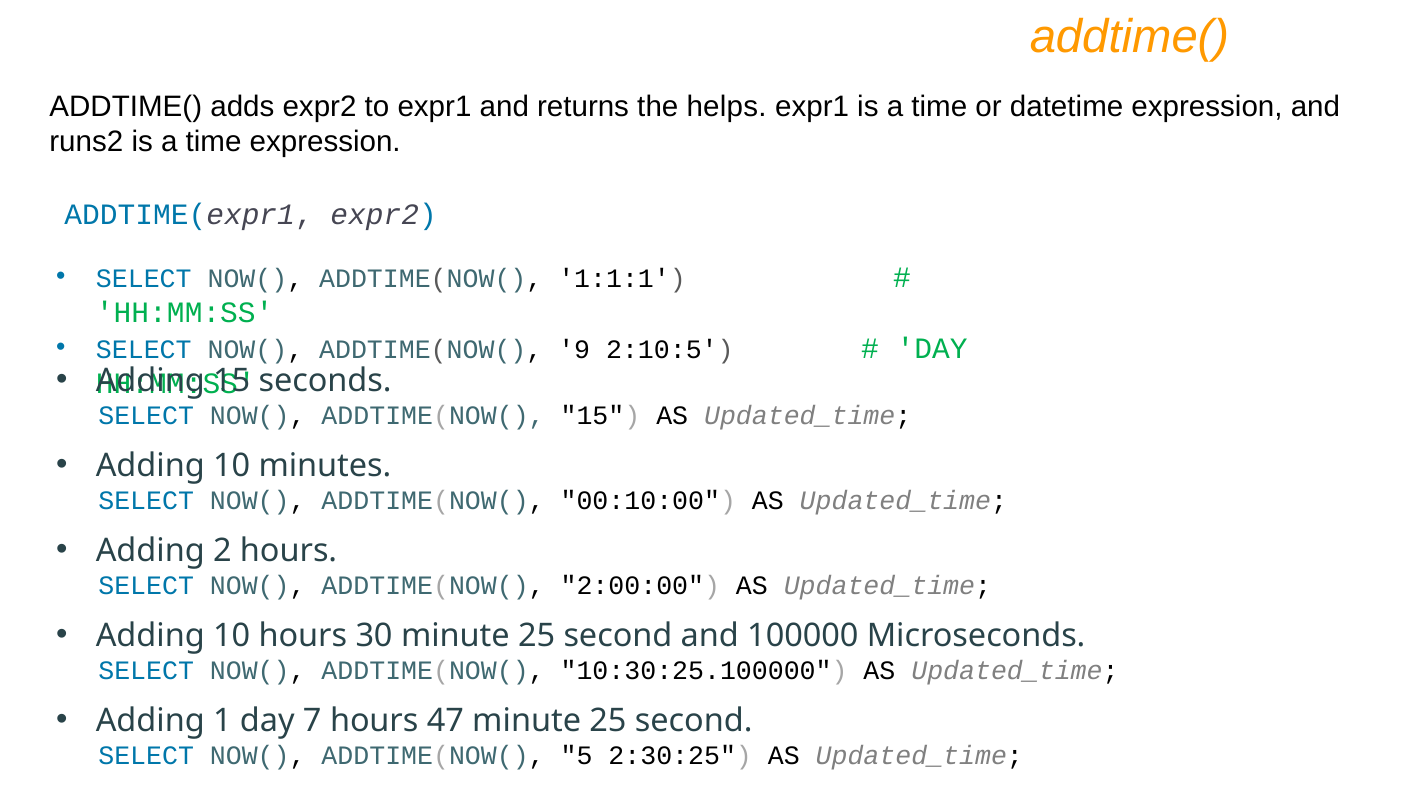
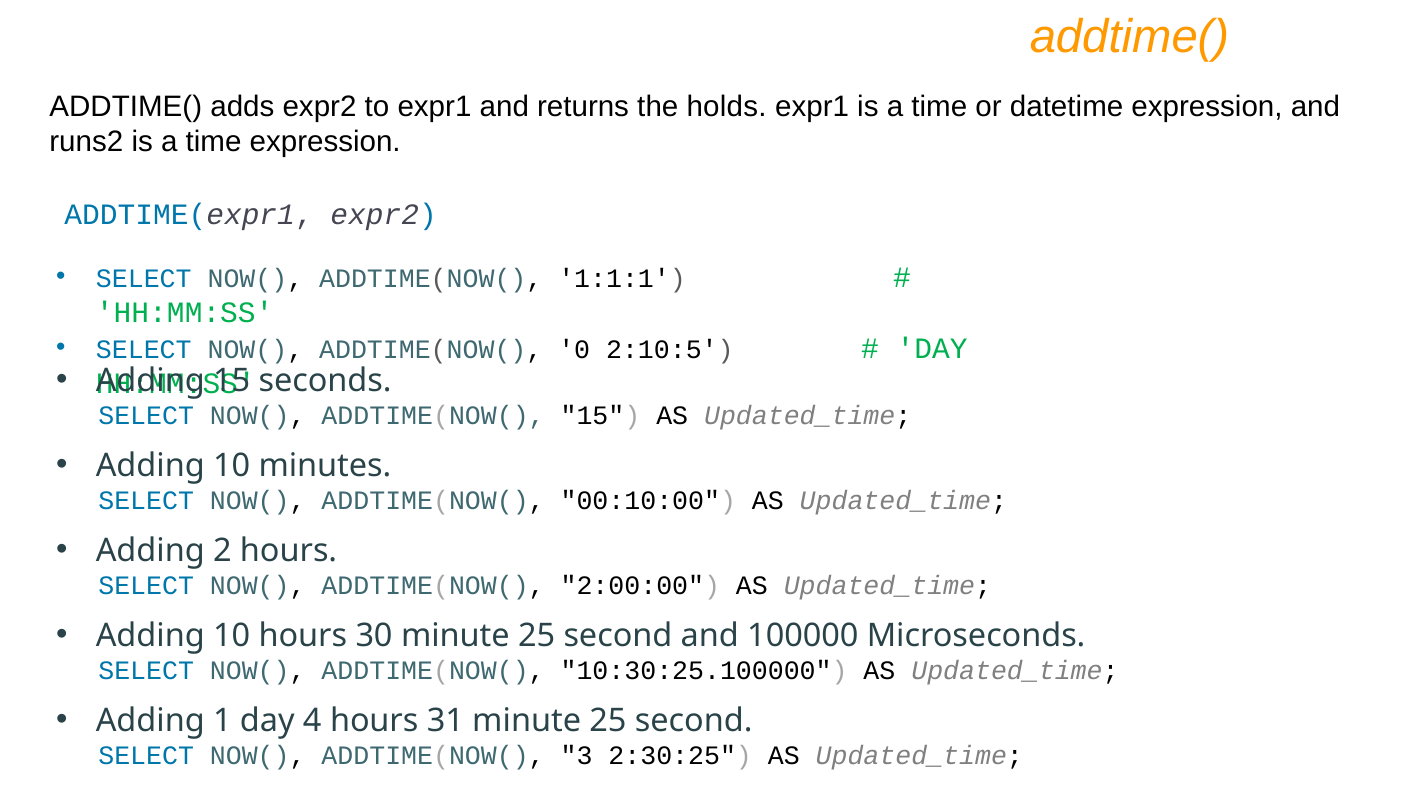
helps: helps -> holds
9: 9 -> 0
7: 7 -> 4
47: 47 -> 31
5: 5 -> 3
